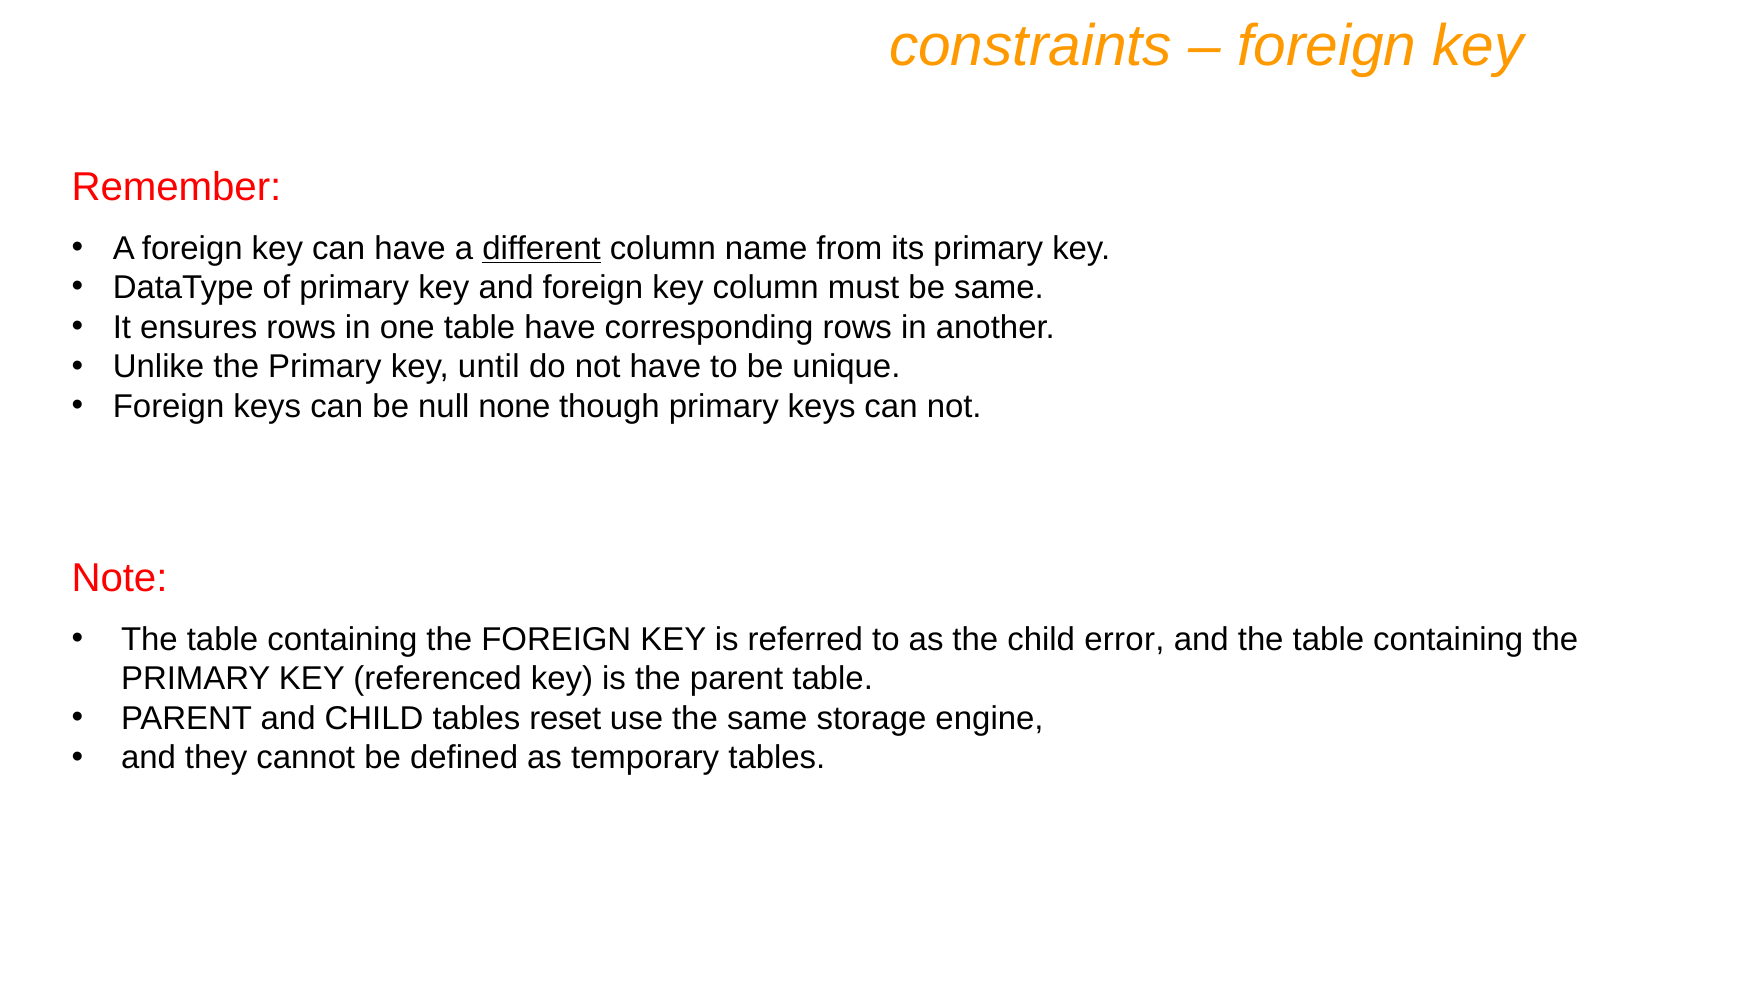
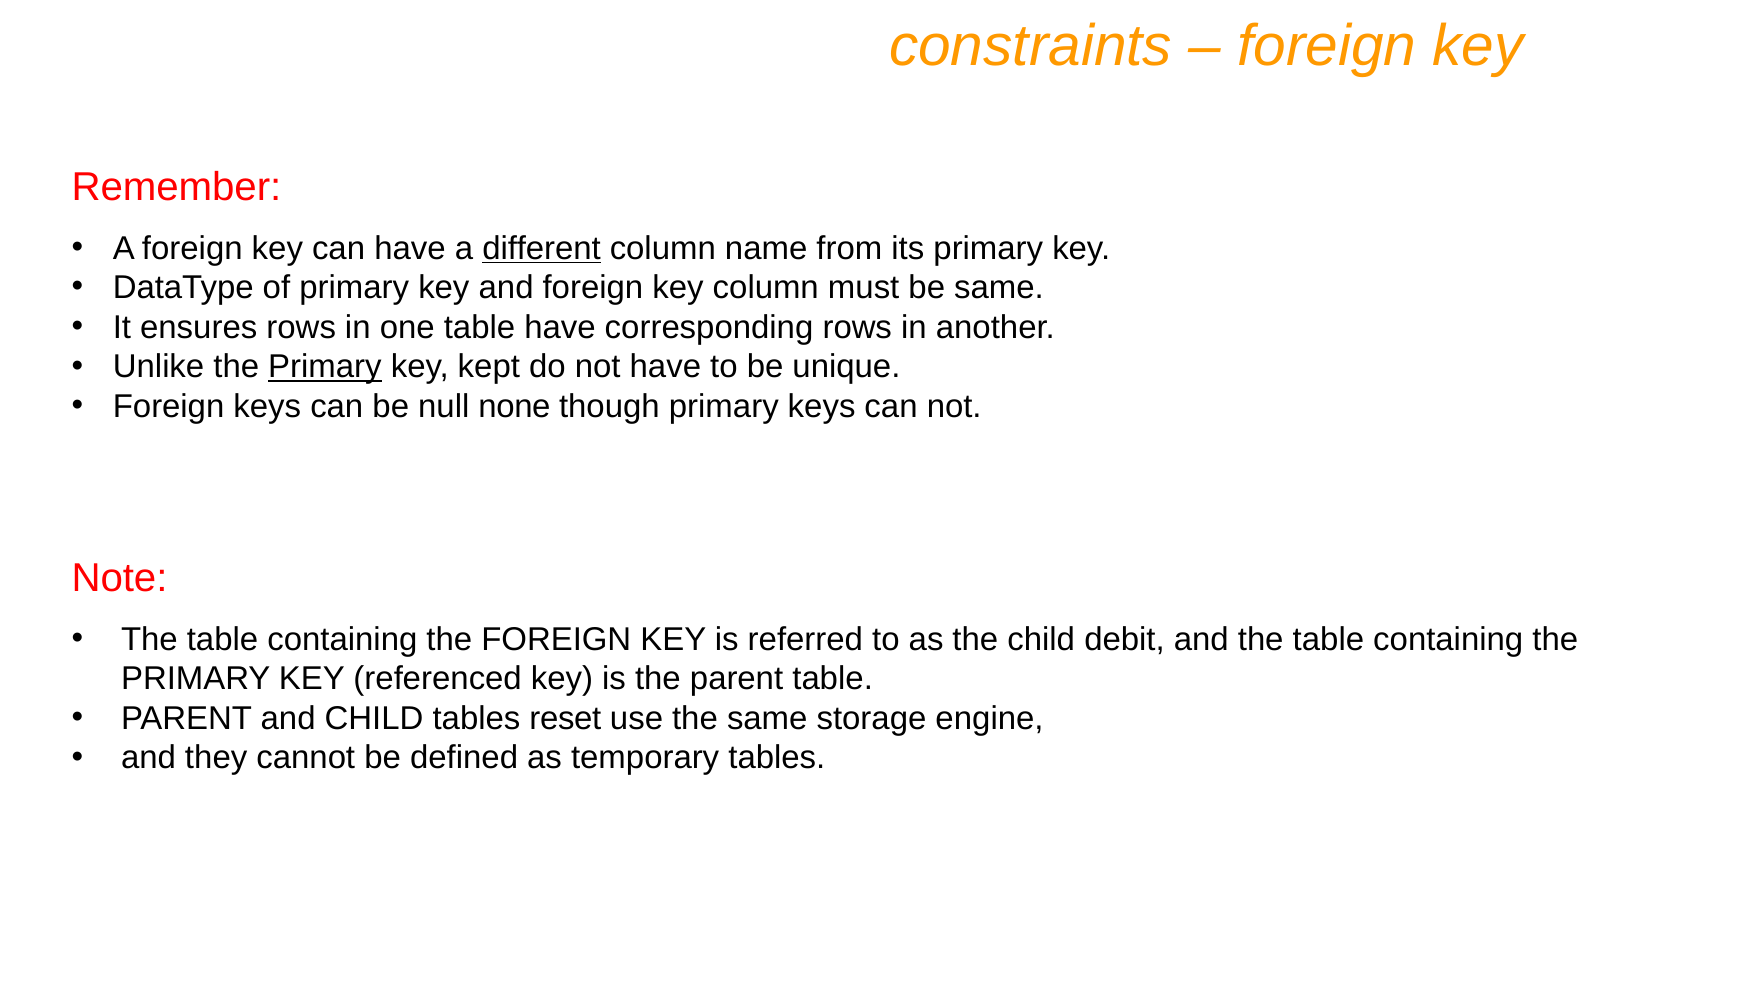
Primary at (325, 367) underline: none -> present
until: until -> kept
error: error -> debit
